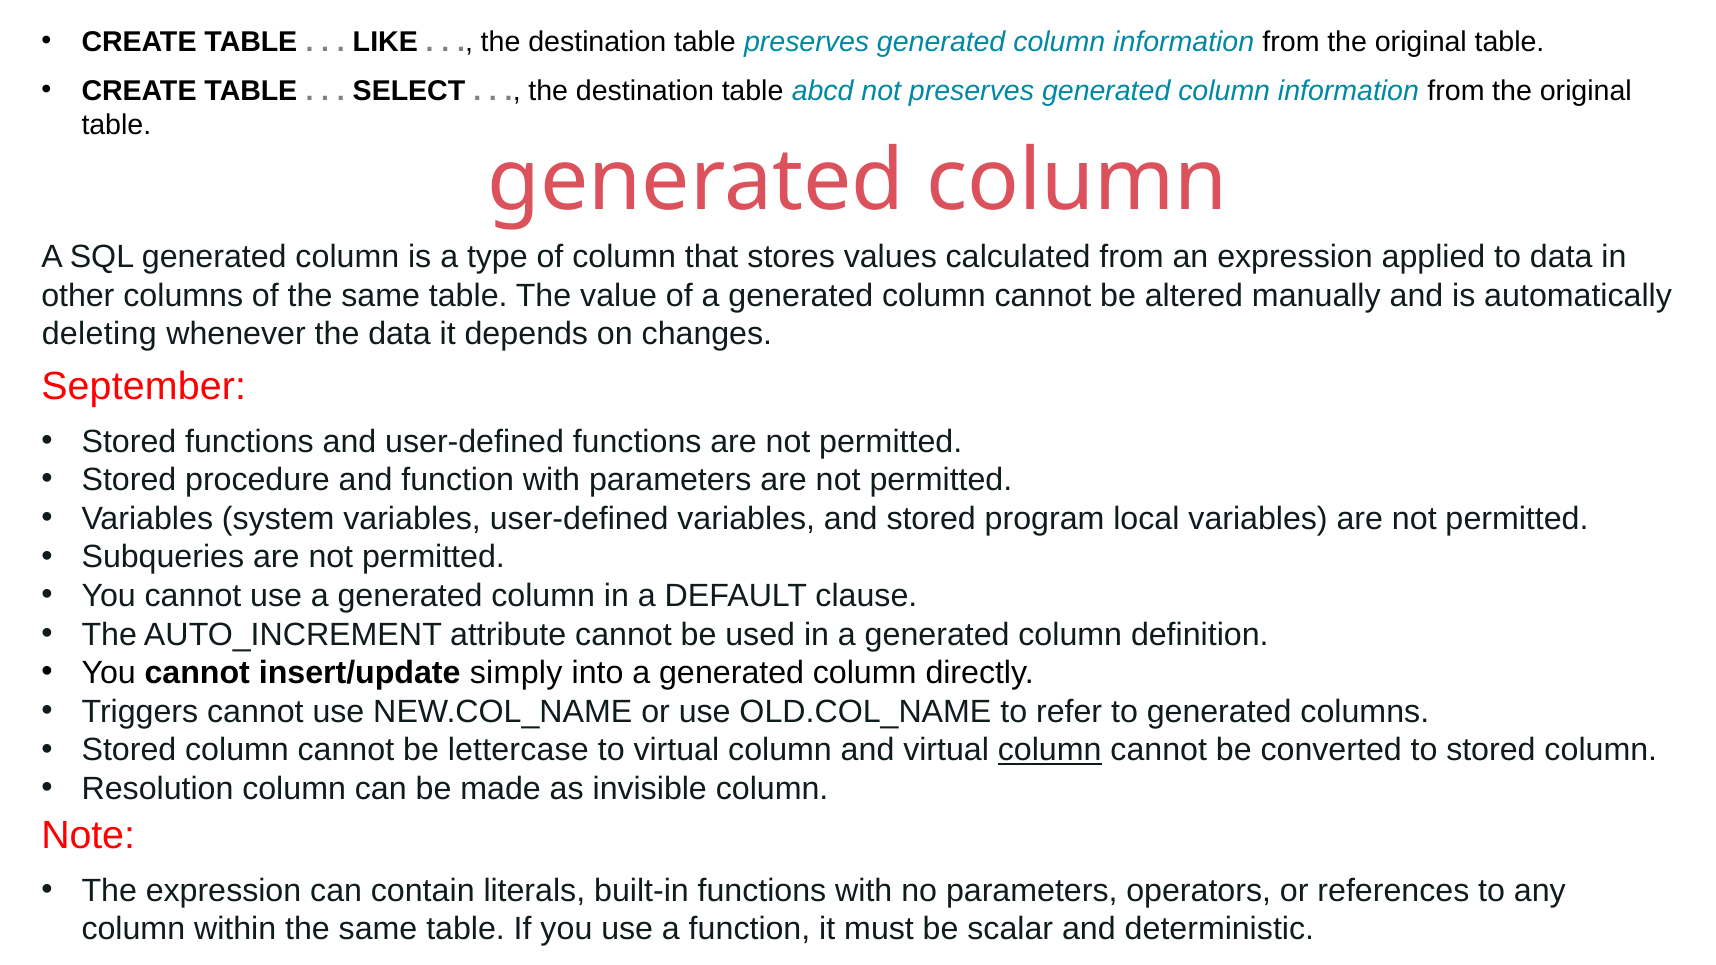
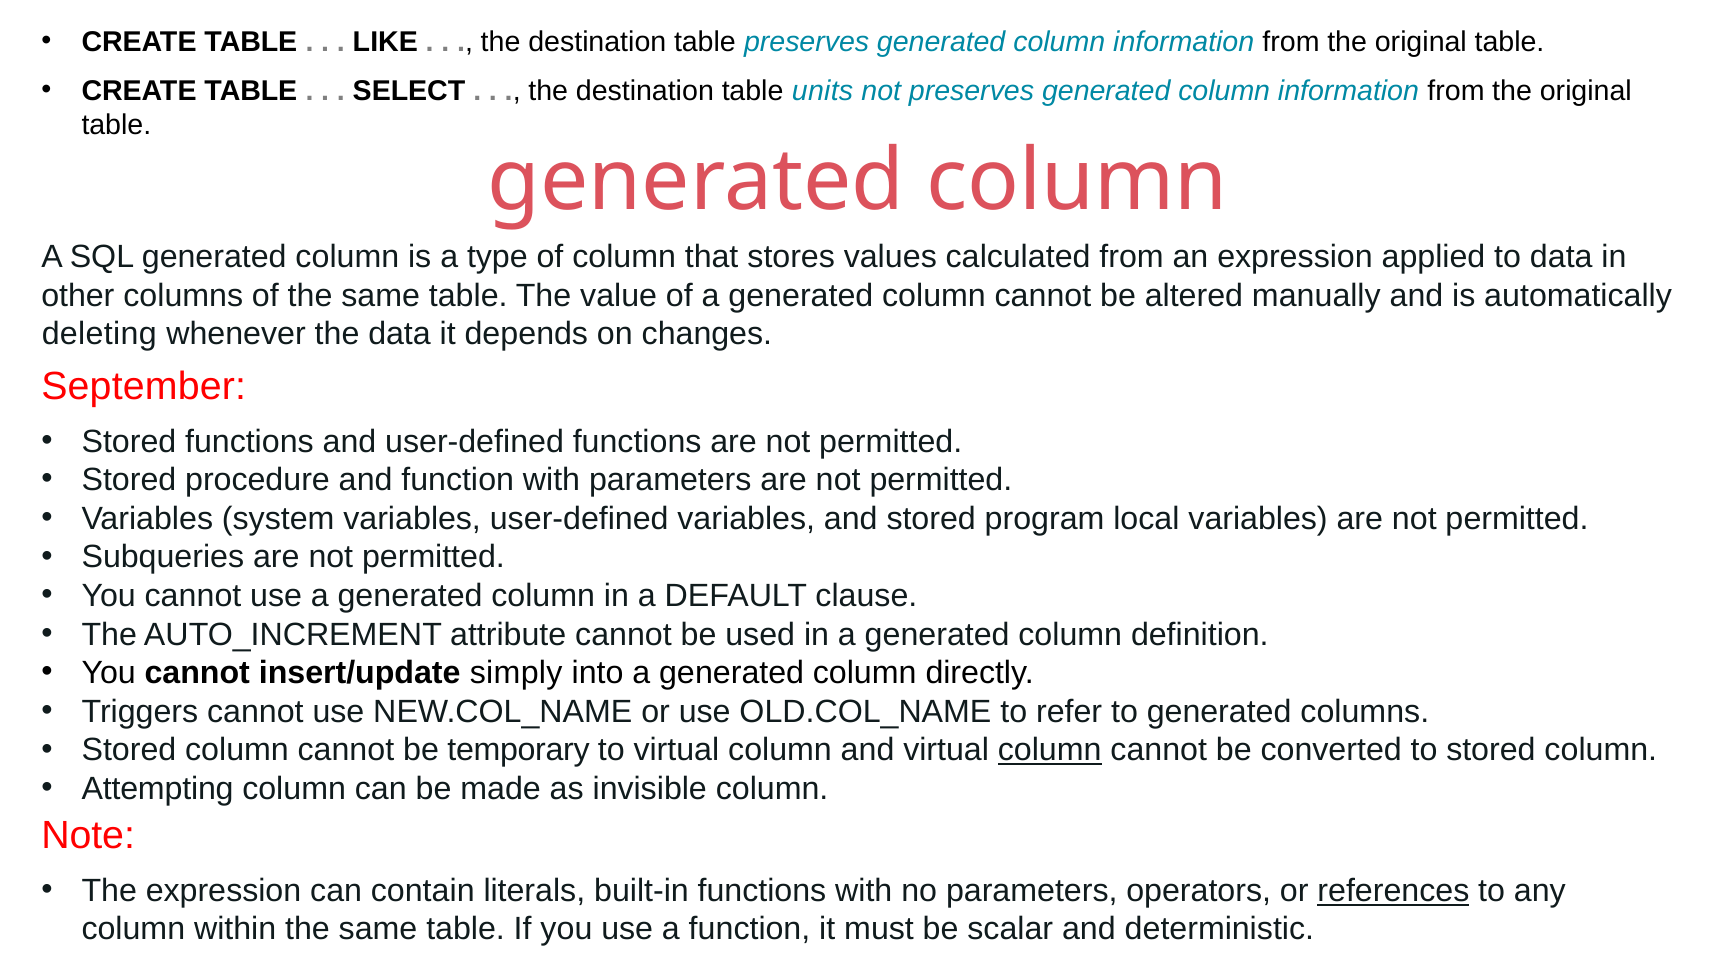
abcd: abcd -> units
lettercase: lettercase -> temporary
Resolution: Resolution -> Attempting
references underline: none -> present
